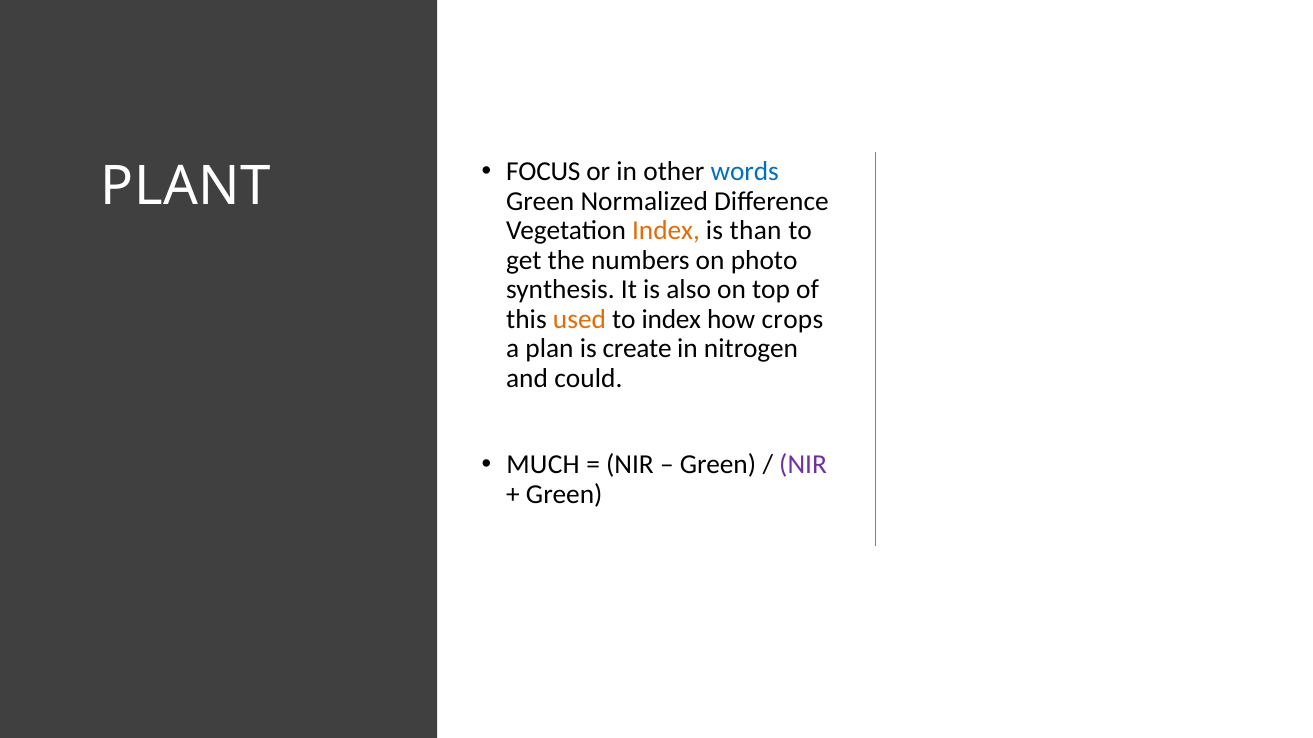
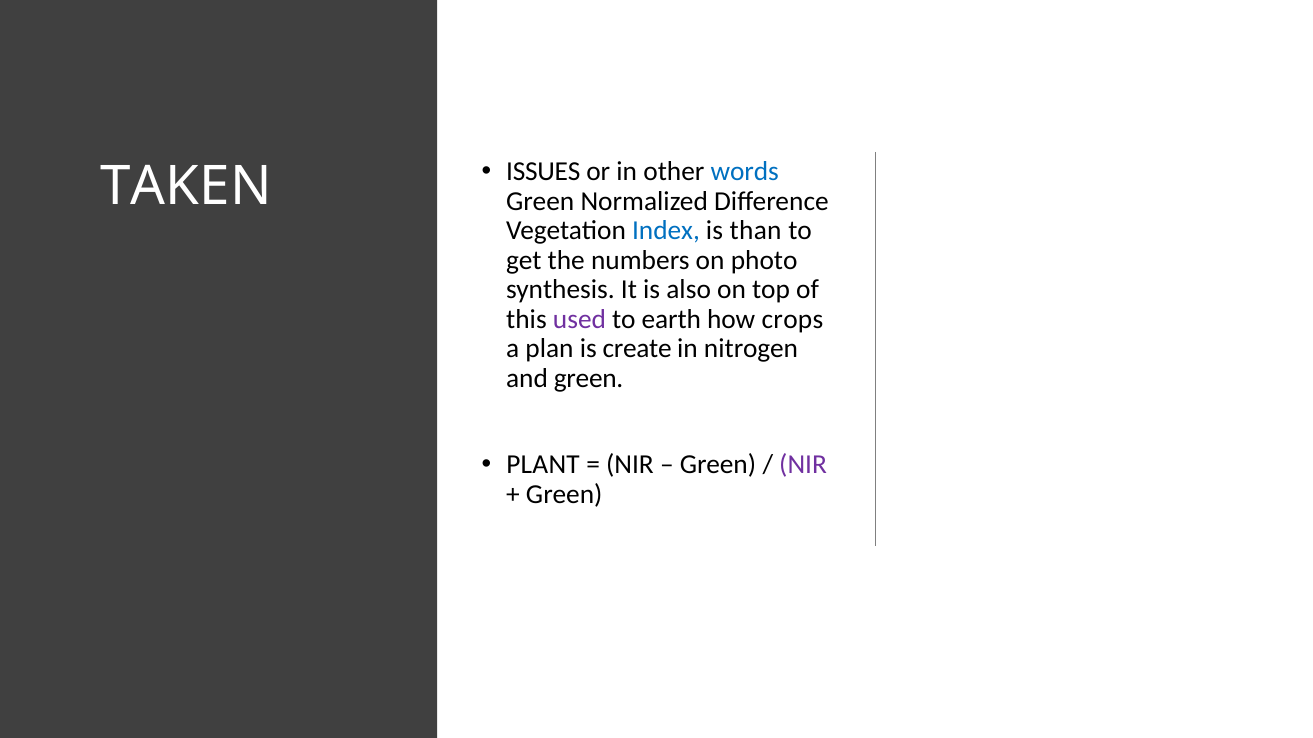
PLANT: PLANT -> TAKEN
FOCUS: FOCUS -> ISSUES
Index at (666, 231) colour: orange -> blue
used colour: orange -> purple
to index: index -> earth
and could: could -> green
MUCH: MUCH -> PLANT
